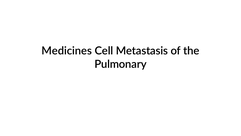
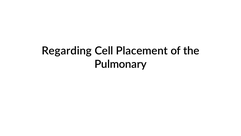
Medicines: Medicines -> Regarding
Metastasis: Metastasis -> Placement
